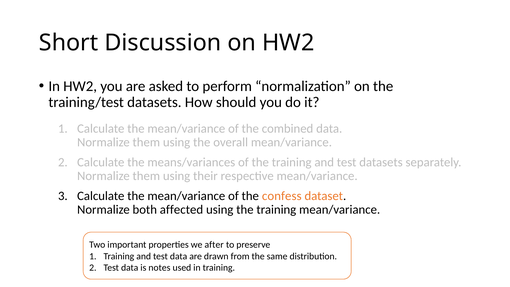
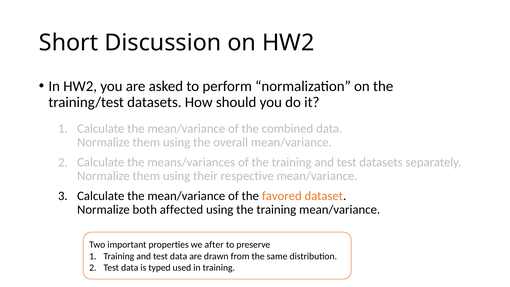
confess: confess -> favored
notes: notes -> typed
